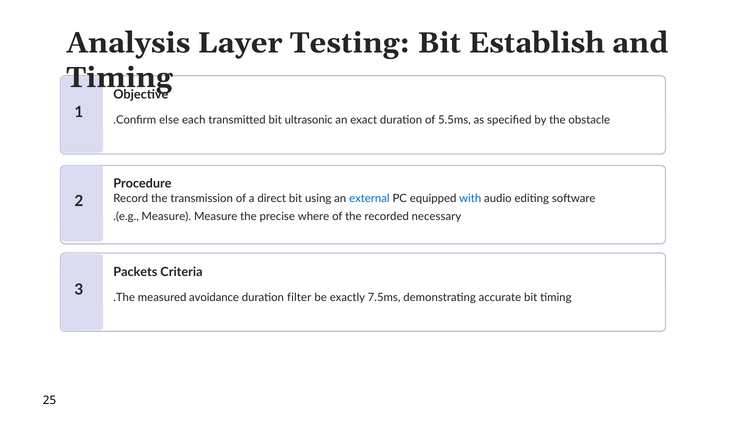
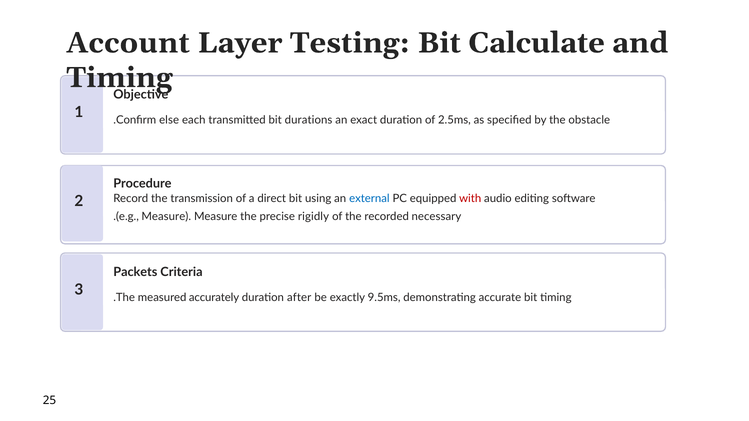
Analysis: Analysis -> Account
Establish: Establish -> Calculate
ultrasonic: ultrasonic -> durations
5.5ms: 5.5ms -> 2.5ms
with colour: blue -> red
where: where -> rigidly
avoidance: avoidance -> accurately
filter: filter -> after
7.5ms: 7.5ms -> 9.5ms
